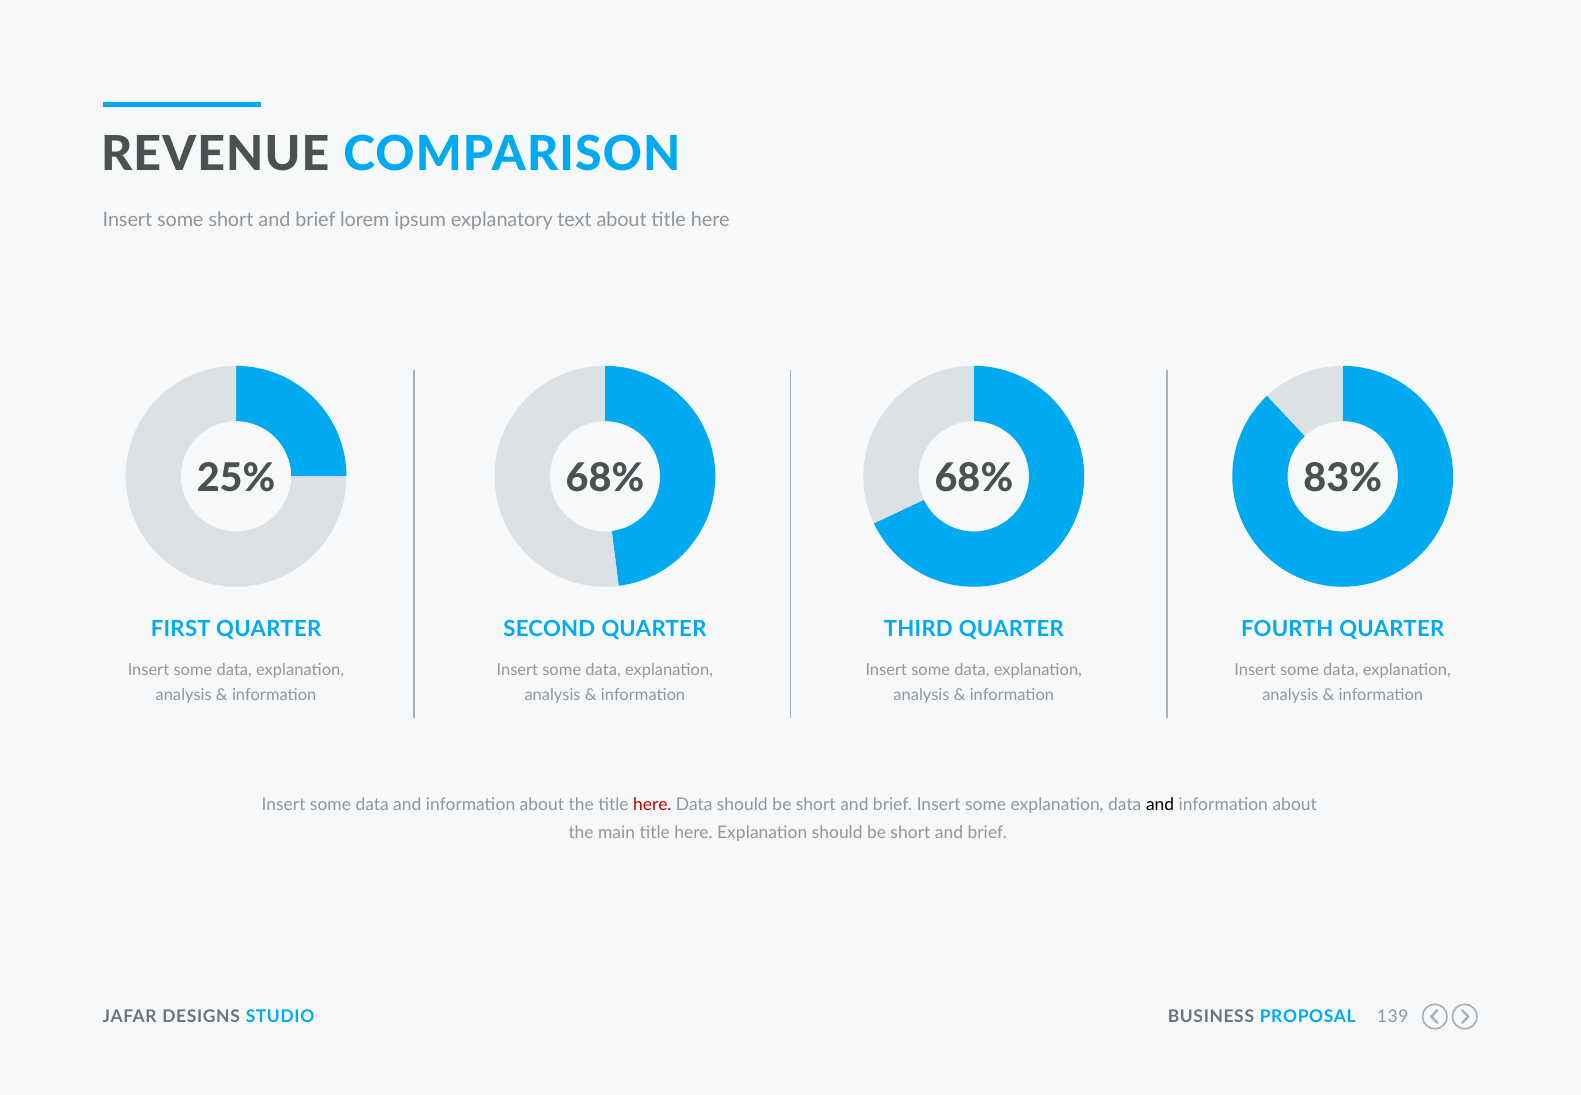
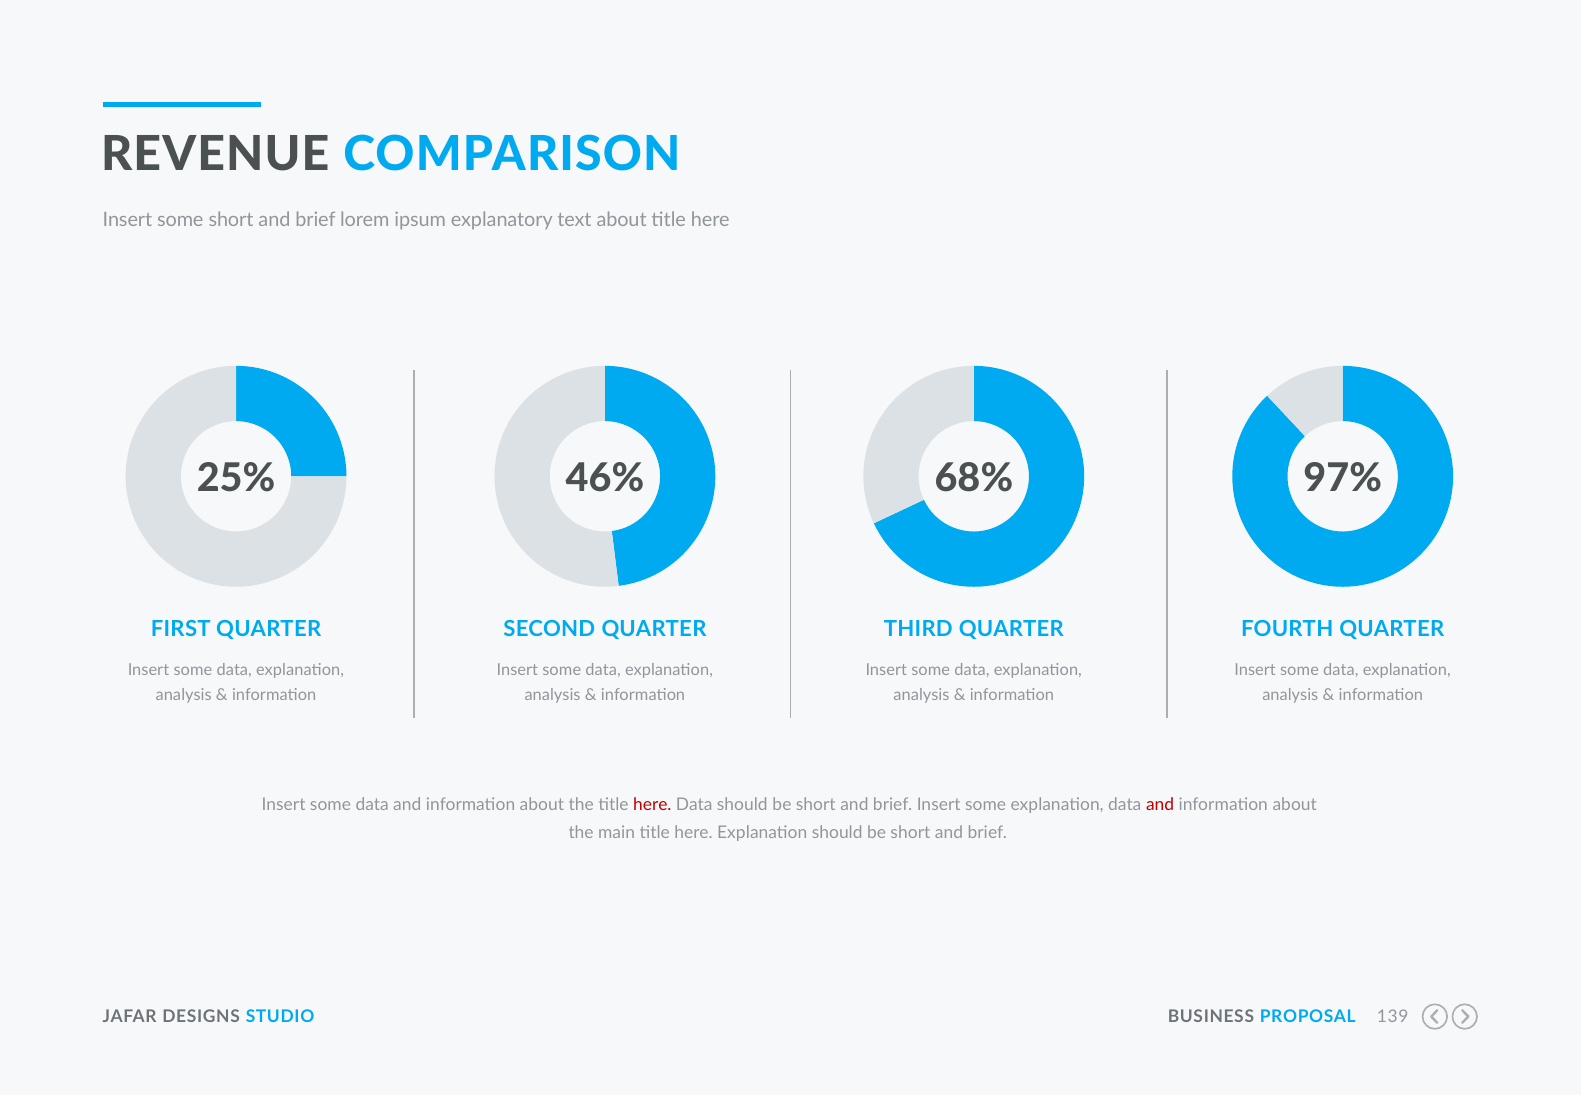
68% at (605, 479): 68% -> 46%
83%: 83% -> 97%
and at (1160, 805) colour: black -> red
